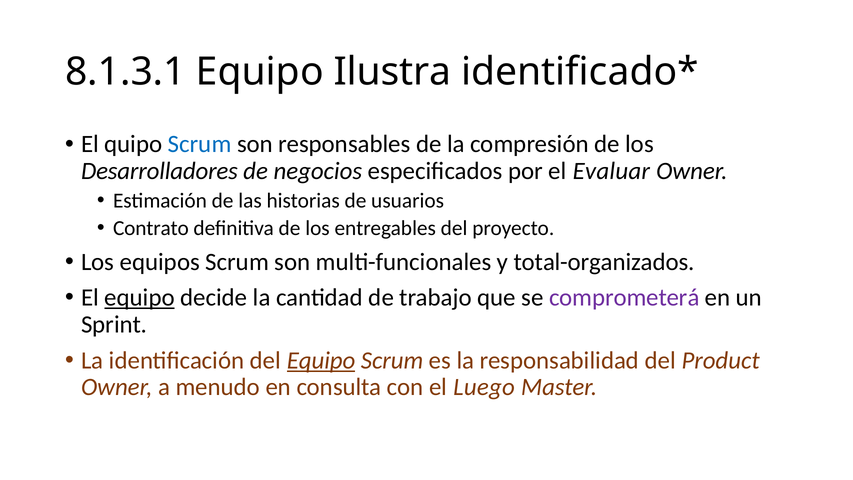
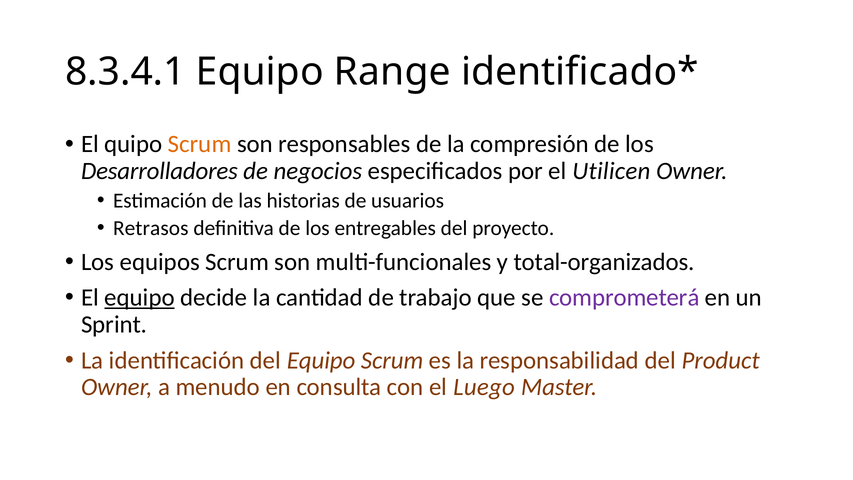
8.1.3.1: 8.1.3.1 -> 8.3.4.1
Ilustra: Ilustra -> Range
Scrum at (200, 144) colour: blue -> orange
Evaluar: Evaluar -> Utilicen
Contrato: Contrato -> Retrasos
Equipo at (321, 360) underline: present -> none
